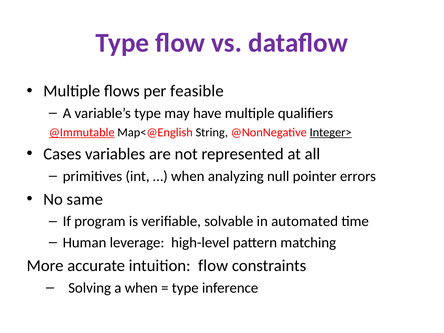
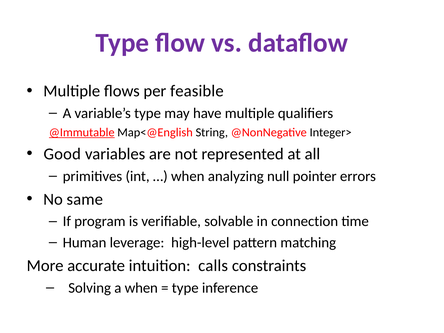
Integer> underline: present -> none
Cases: Cases -> Good
automated: automated -> connection
intuition flow: flow -> calls
